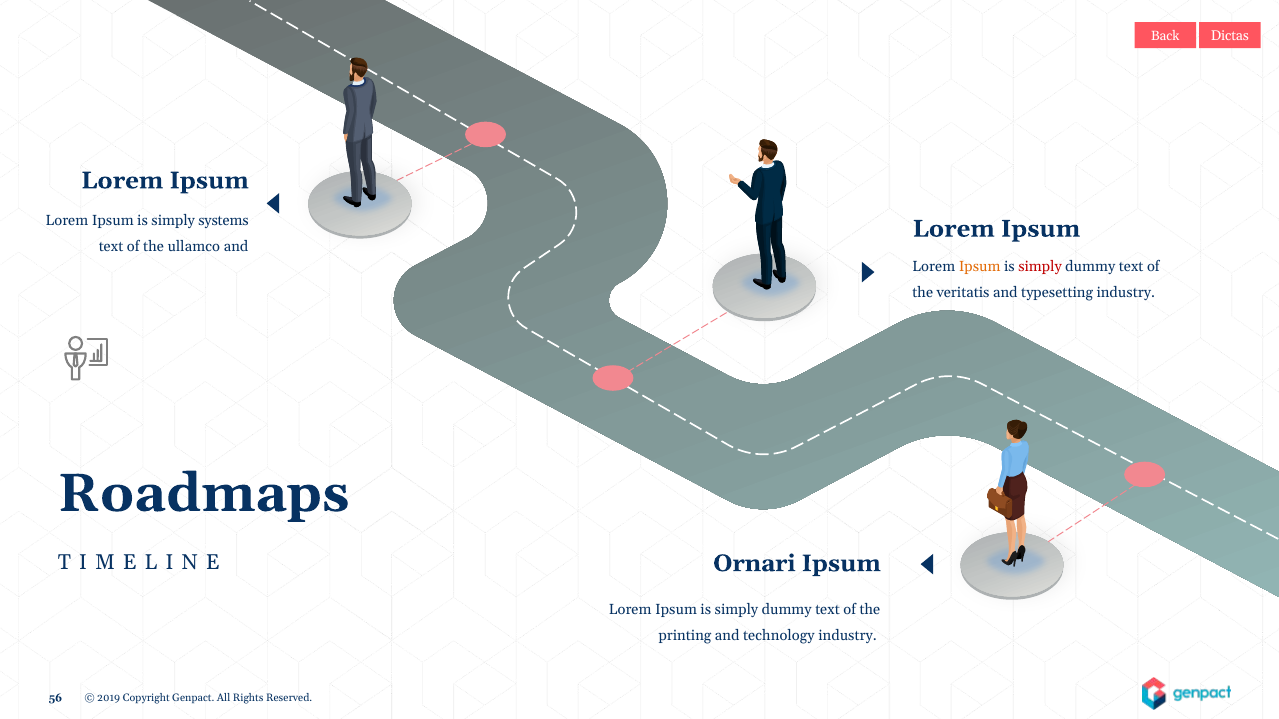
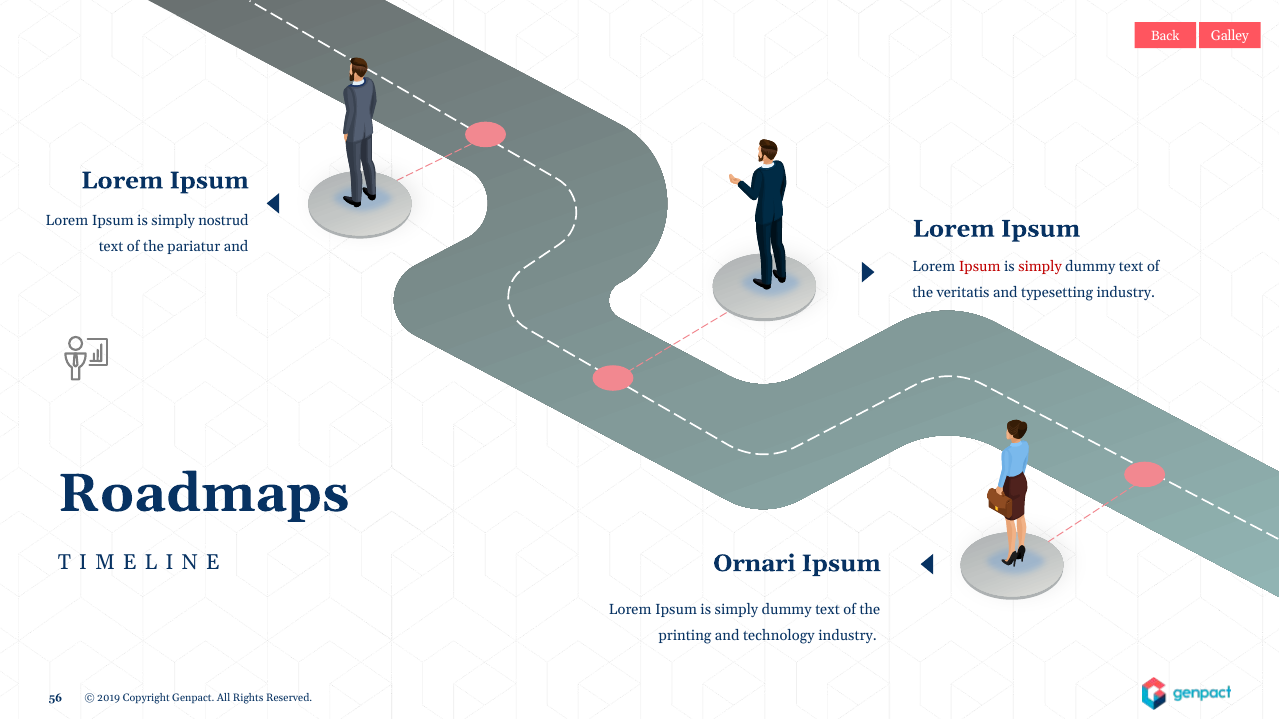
Dictas: Dictas -> Galley
systems: systems -> nostrud
ullamco: ullamco -> pariatur
Ipsum at (980, 266) colour: orange -> red
